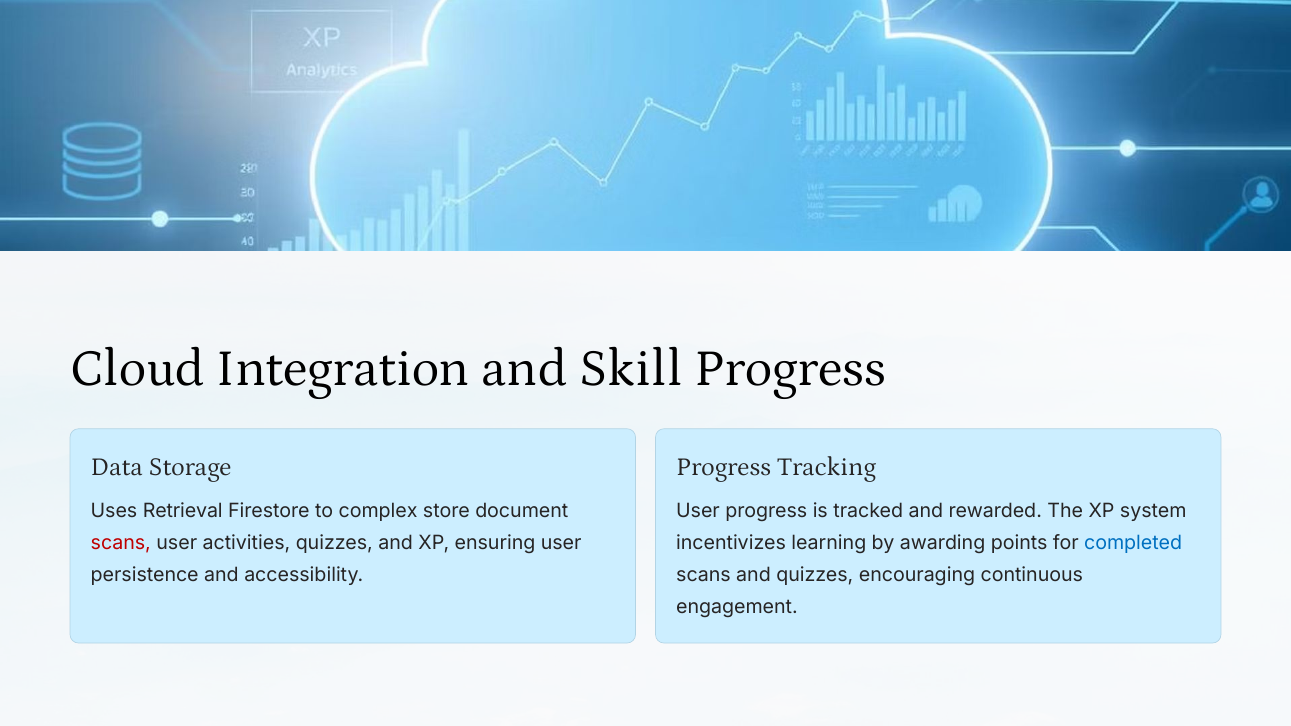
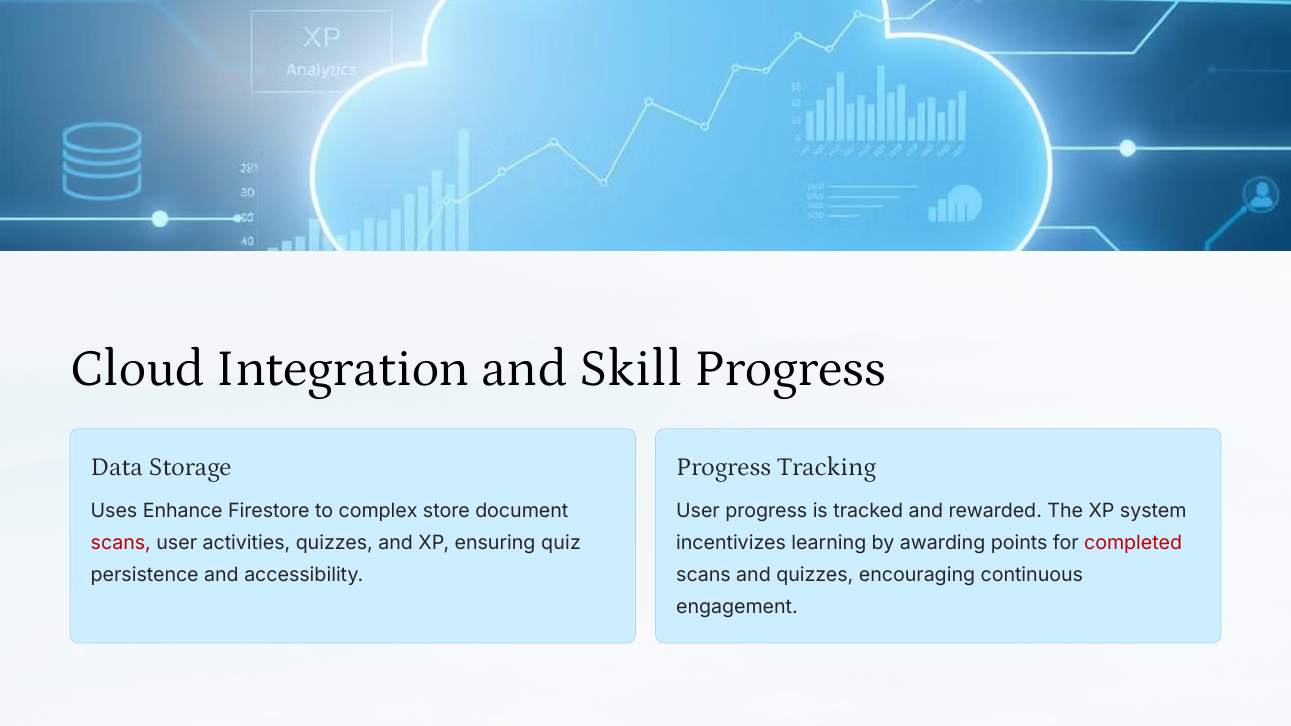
Retrieval: Retrieval -> Enhance
ensuring user: user -> quiz
completed colour: blue -> red
